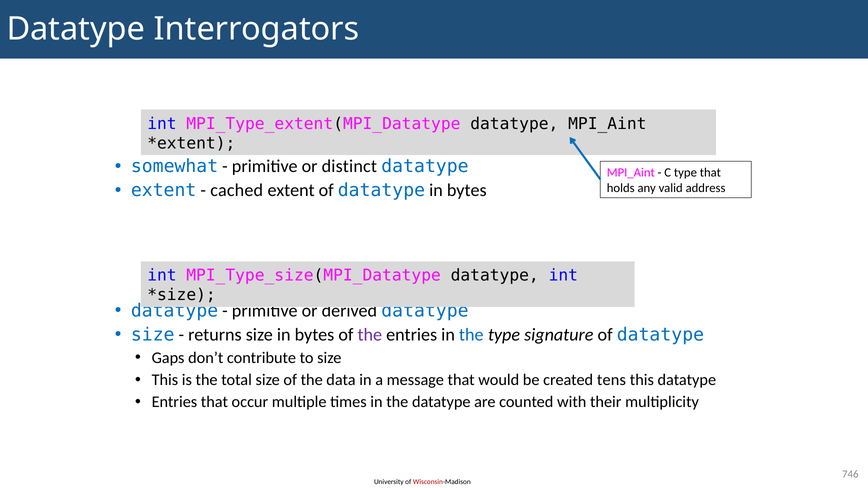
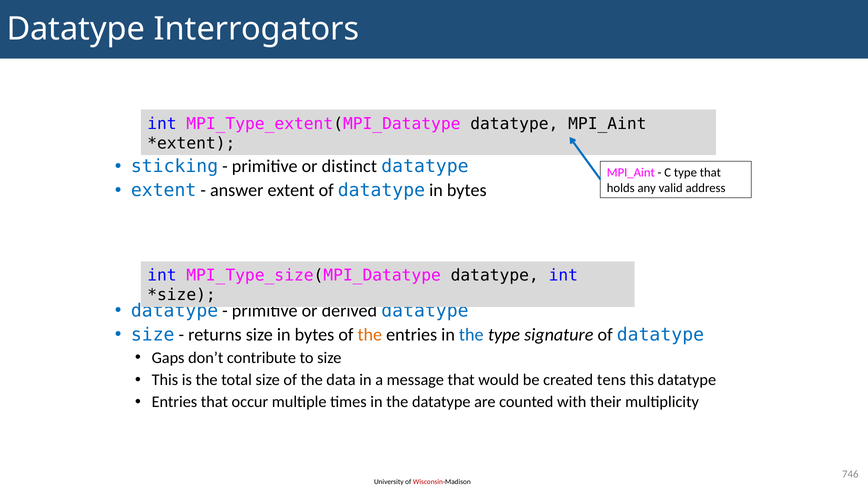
somewhat: somewhat -> sticking
cached: cached -> answer
the at (370, 335) colour: purple -> orange
